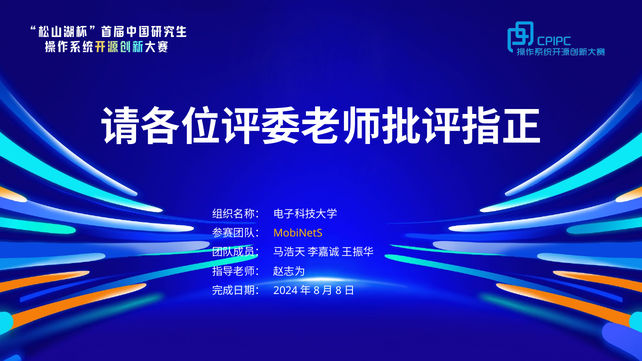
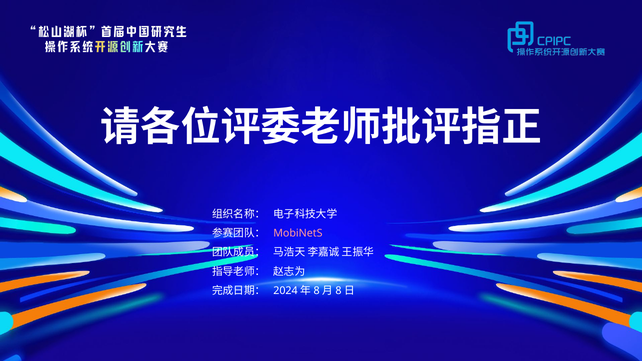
MobiNetS colour: yellow -> pink
